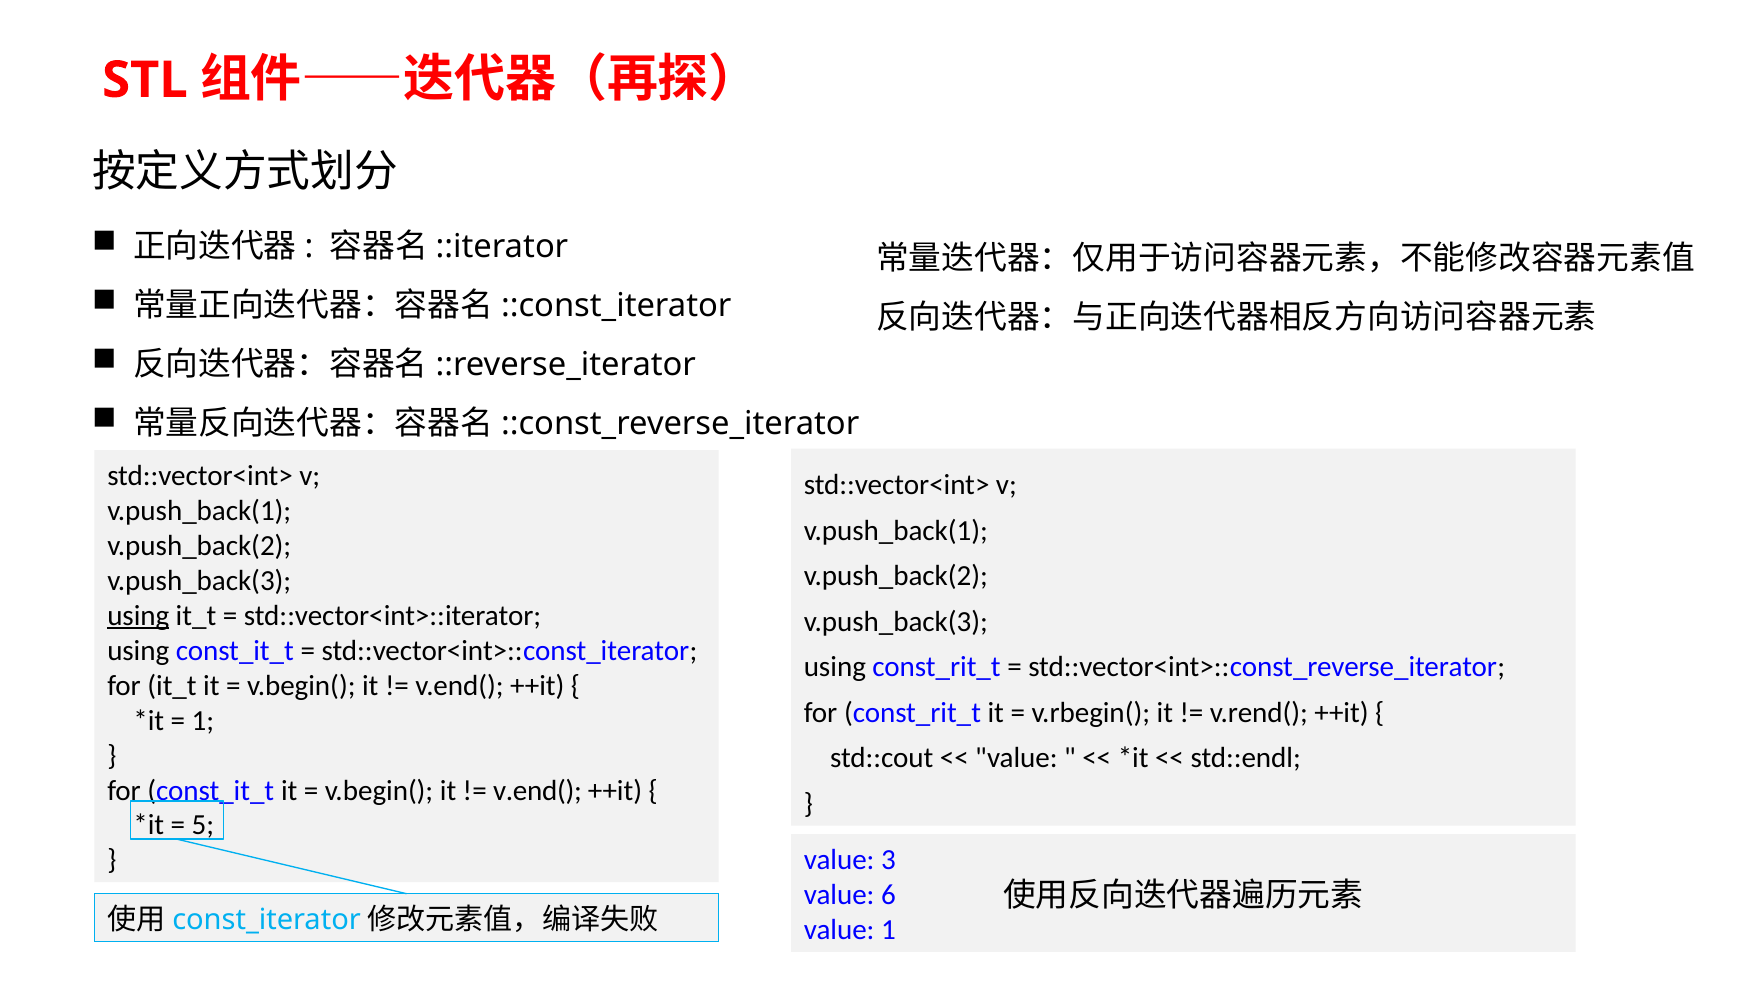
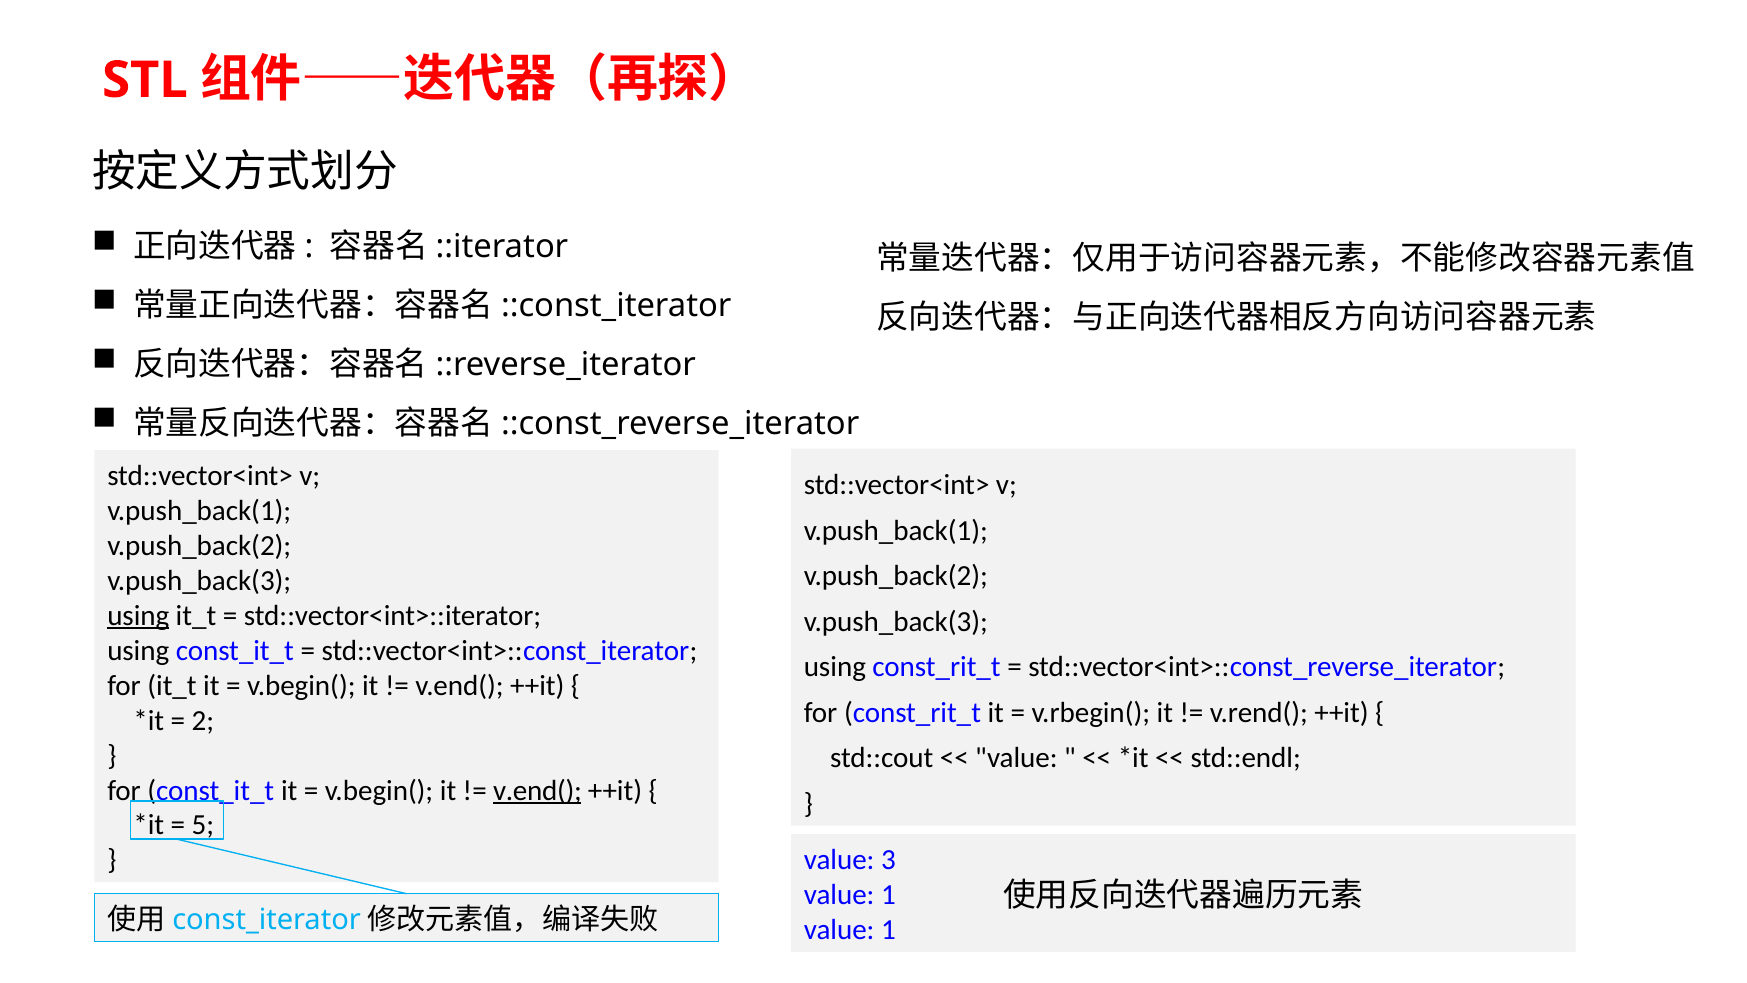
1 at (203, 720): 1 -> 2
v.end( at (537, 790) underline: none -> present
6 at (888, 895): 6 -> 1
